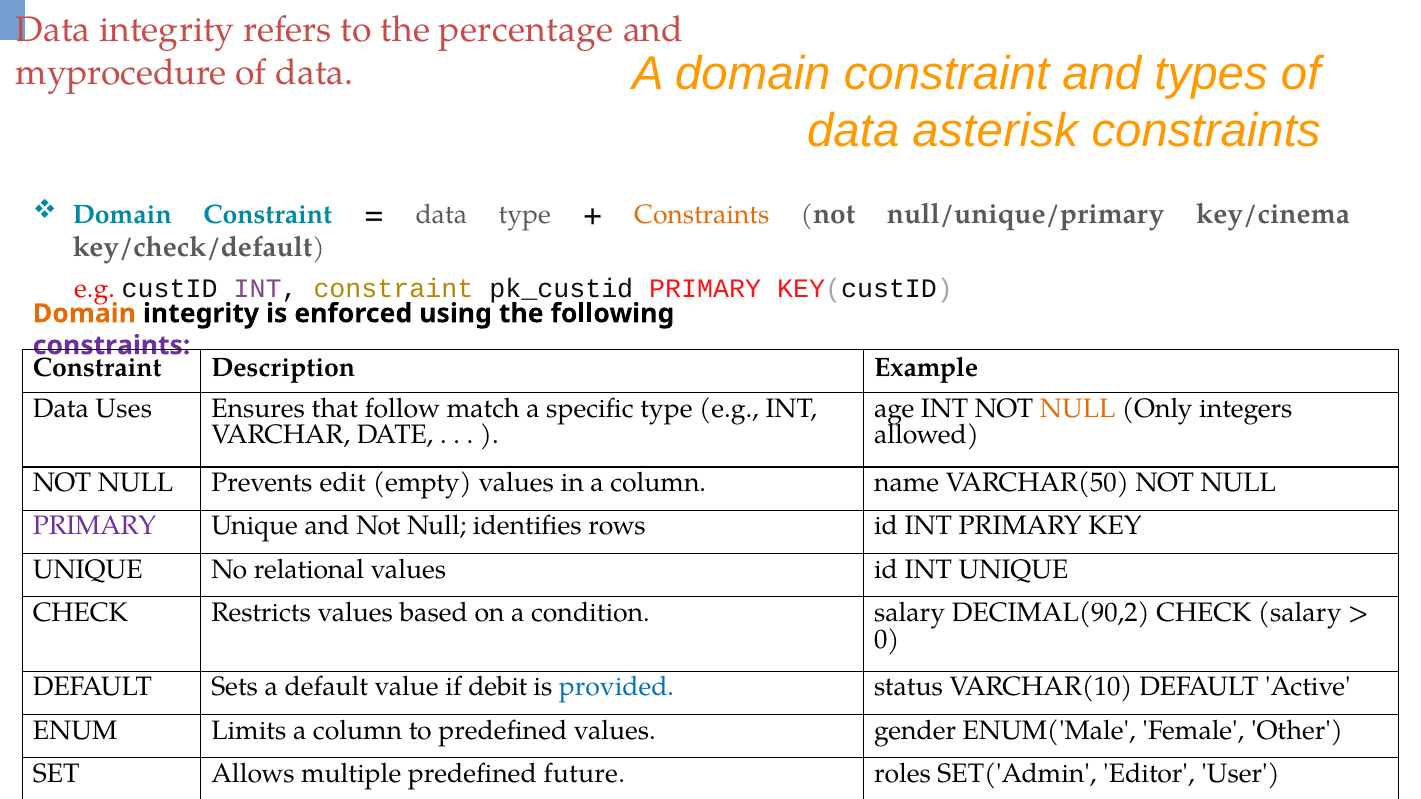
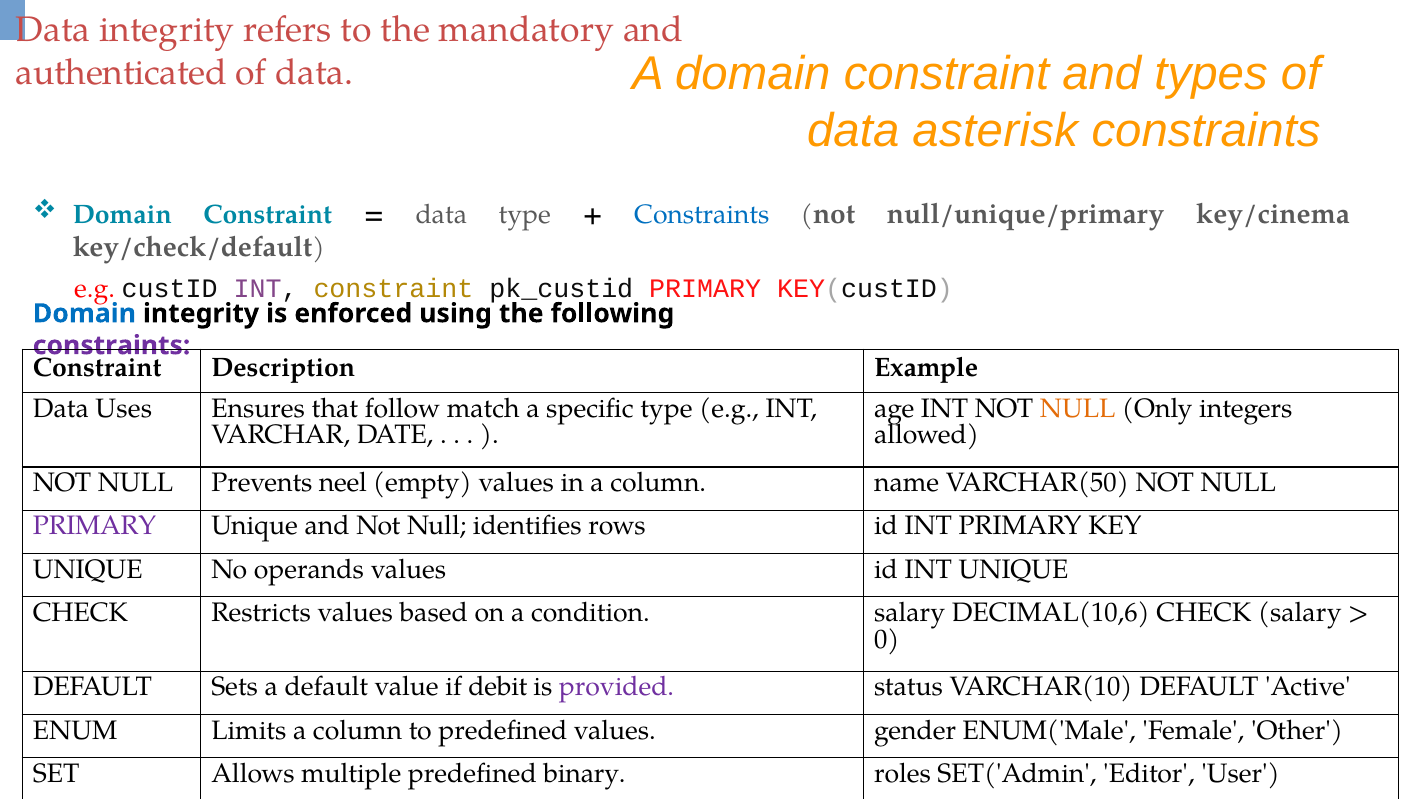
percentage: percentage -> mandatory
myprocedure: myprocedure -> authenticated
Constraints at (702, 214) colour: orange -> blue
Domain at (84, 314) colour: orange -> blue
edit: edit -> neel
relational: relational -> operands
DECIMAL(90,2: DECIMAL(90,2 -> DECIMAL(10,6
provided colour: blue -> purple
future: future -> binary
